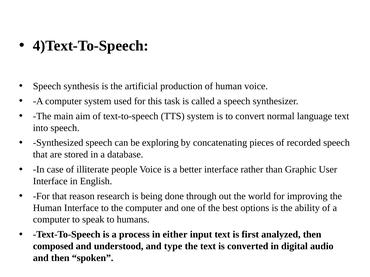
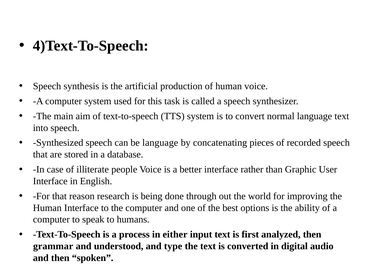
be exploring: exploring -> language
composed: composed -> grammar
